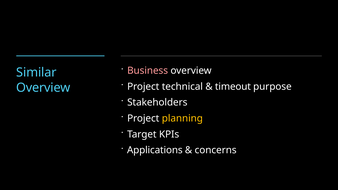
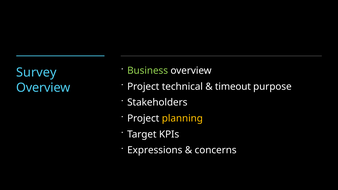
Business colour: pink -> light green
Similar: Similar -> Survey
Applications: Applications -> Expressions
